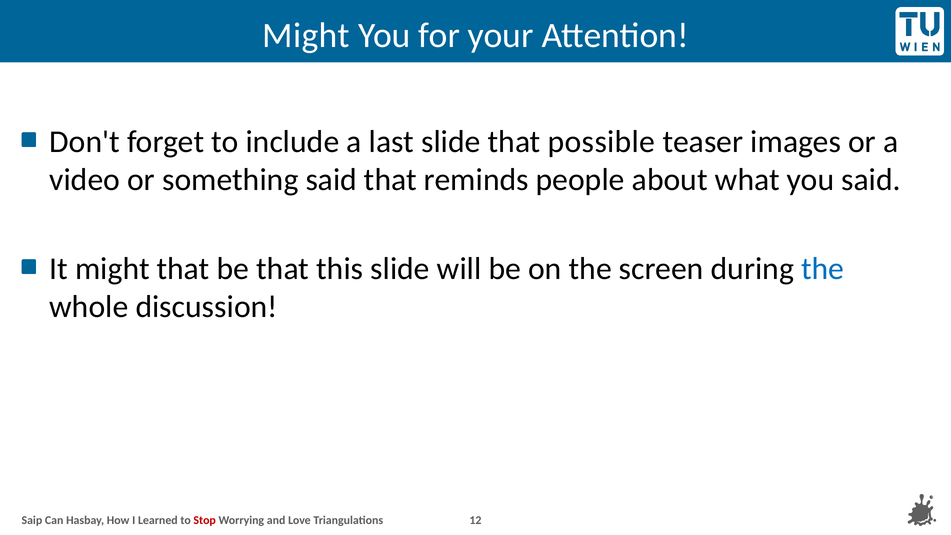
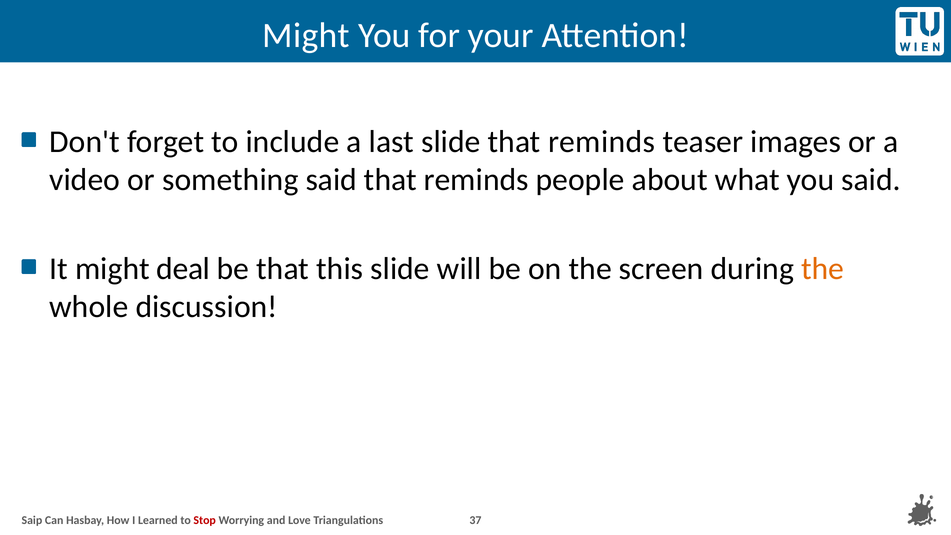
slide that possible: possible -> reminds
might that: that -> deal
the at (823, 269) colour: blue -> orange
12: 12 -> 37
